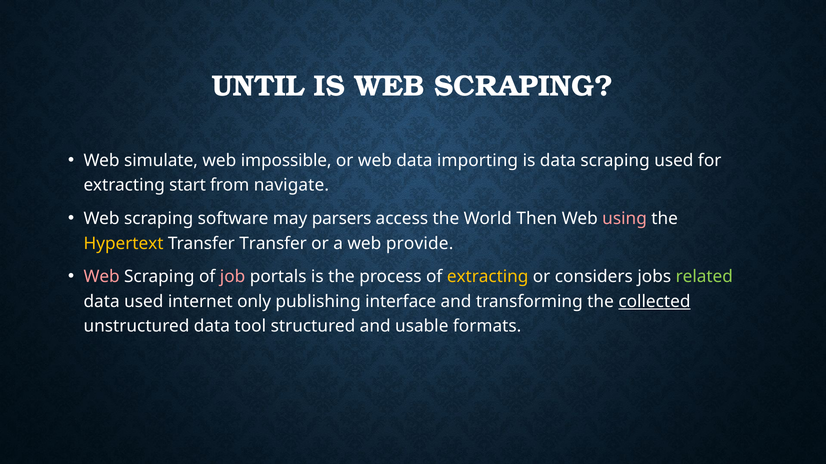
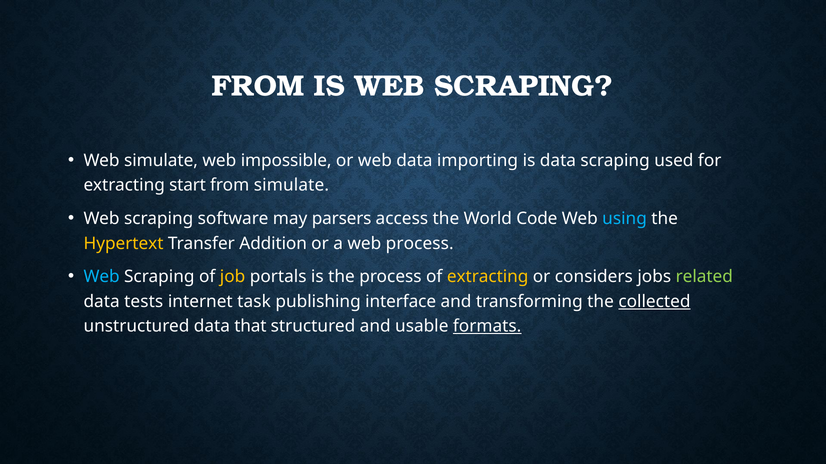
UNTIL at (258, 86): UNTIL -> FROM
from navigate: navigate -> simulate
Then: Then -> Code
using colour: pink -> light blue
Transfer Transfer: Transfer -> Addition
web provide: provide -> process
Web at (102, 277) colour: pink -> light blue
job colour: pink -> yellow
data used: used -> tests
only: only -> task
tool: tool -> that
formats underline: none -> present
